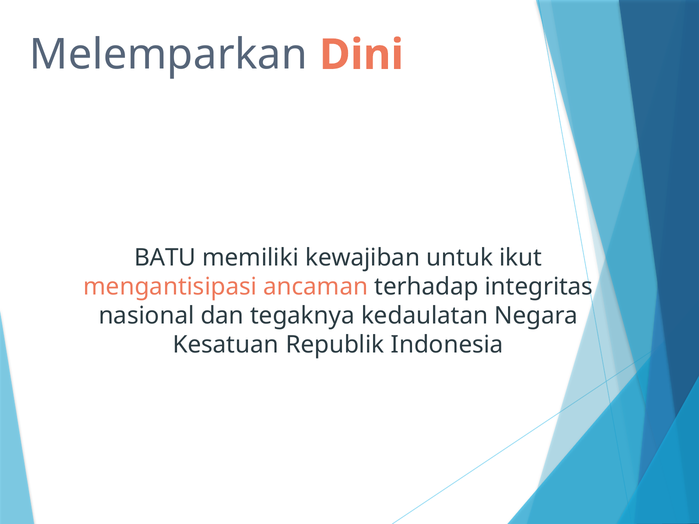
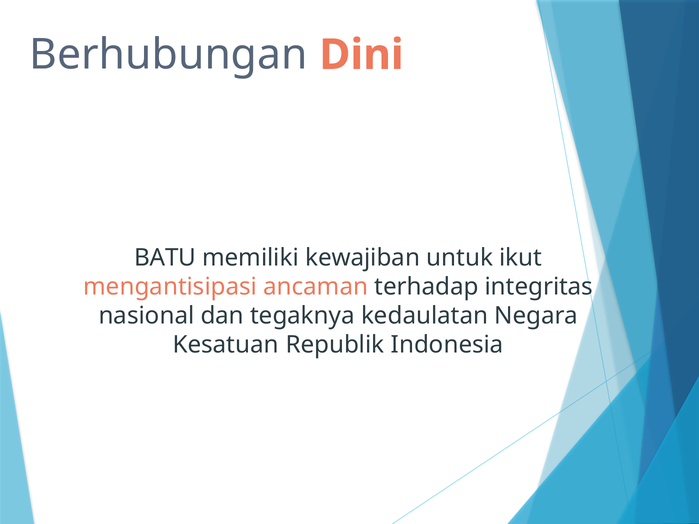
Melemparkan: Melemparkan -> Berhubungan
